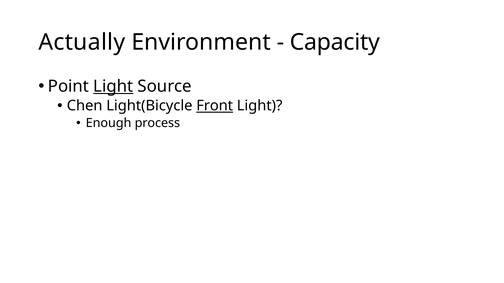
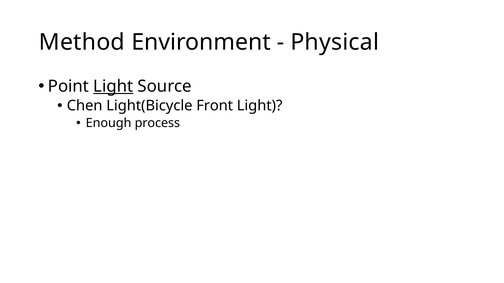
Actually: Actually -> Method
Capacity: Capacity -> Physical
Front underline: present -> none
